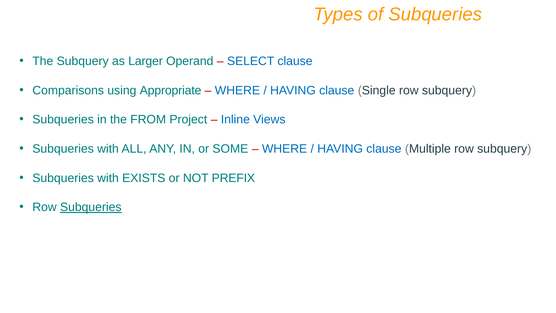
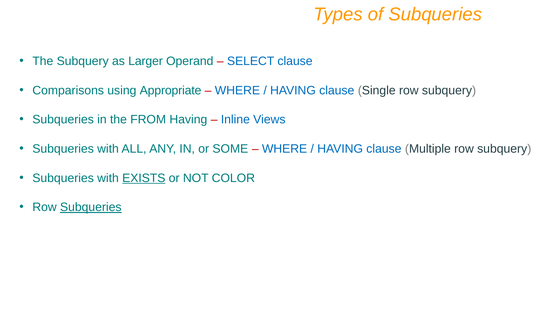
FROM Project: Project -> Having
EXISTS underline: none -> present
PREFIX: PREFIX -> COLOR
